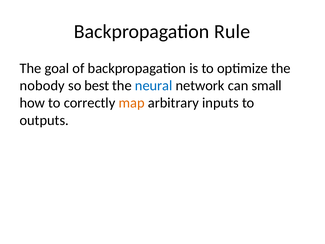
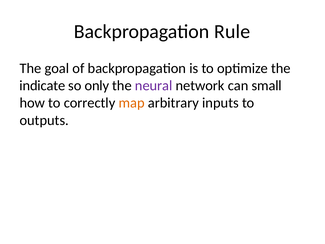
nobody: nobody -> indicate
best: best -> only
neural colour: blue -> purple
